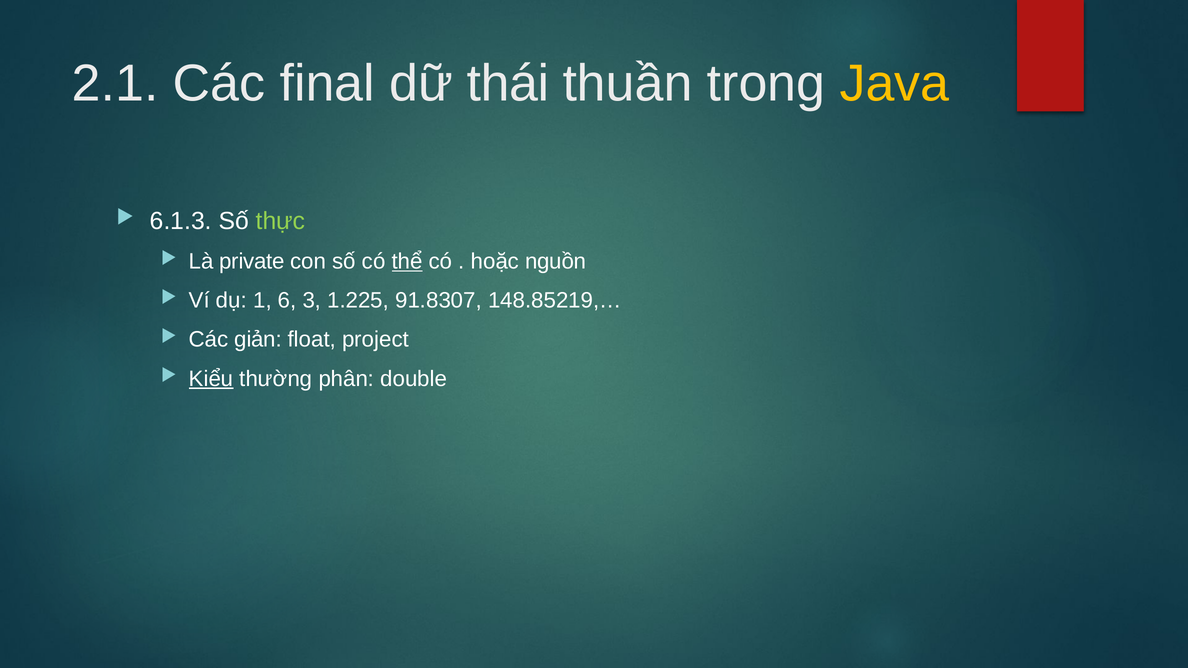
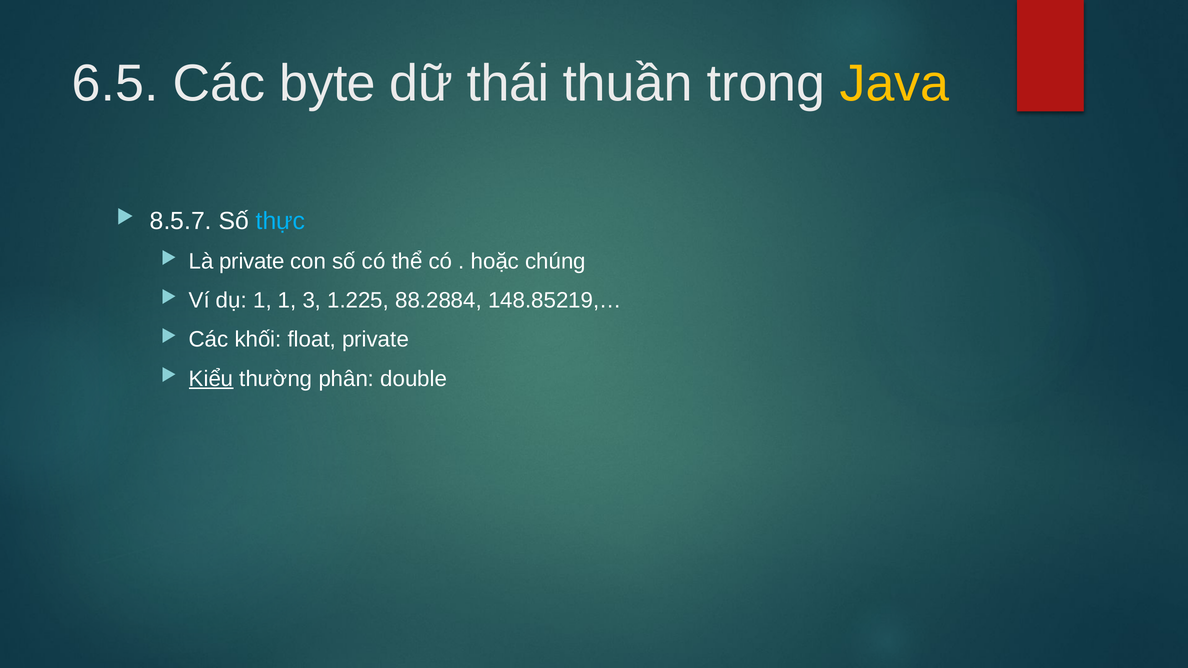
2.1: 2.1 -> 6.5
final: final -> byte
6.1.3: 6.1.3 -> 8.5.7
thực colour: light green -> light blue
thể underline: present -> none
nguồn: nguồn -> chúng
1 6: 6 -> 1
91.8307: 91.8307 -> 88.2884
giản: giản -> khối
float project: project -> private
